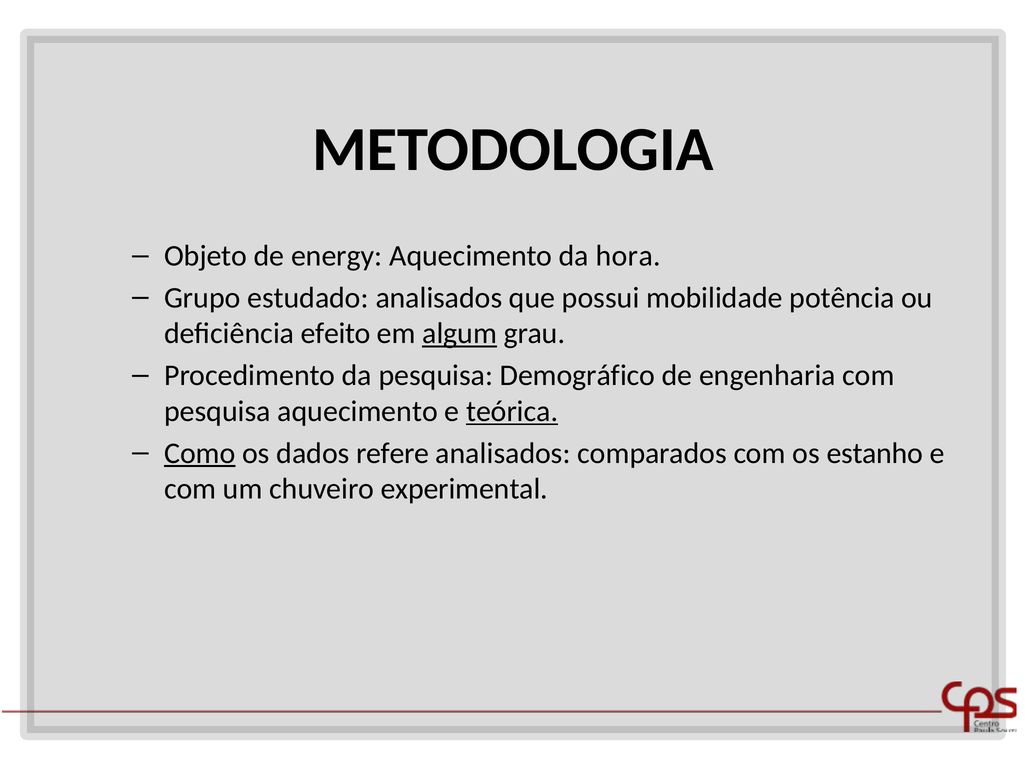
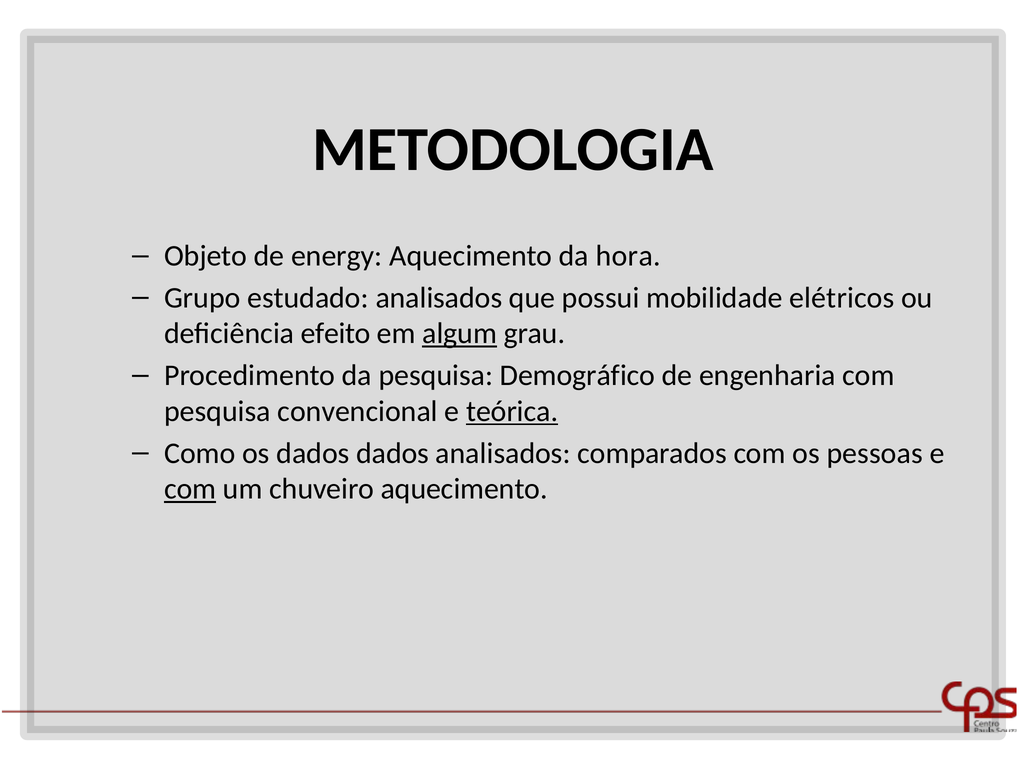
potência: potência -> elétricos
pesquisa aquecimento: aquecimento -> convencional
Como underline: present -> none
dados refere: refere -> dados
estanho: estanho -> pessoas
com at (190, 489) underline: none -> present
chuveiro experimental: experimental -> aquecimento
